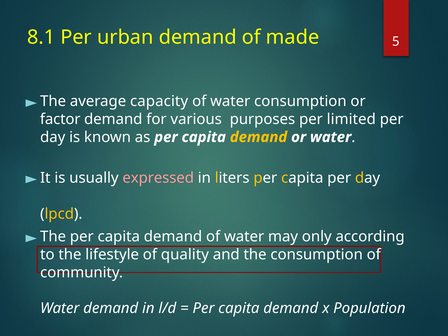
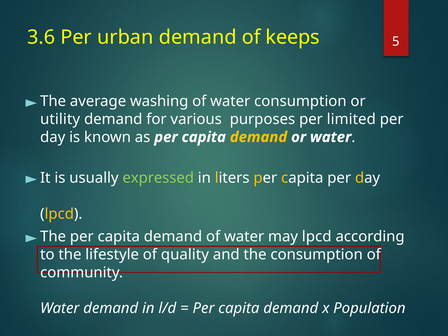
8.1: 8.1 -> 3.6
made: made -> keeps
capacity: capacity -> washing
factor: factor -> utility
expressed colour: pink -> light green
may only: only -> lpcd
